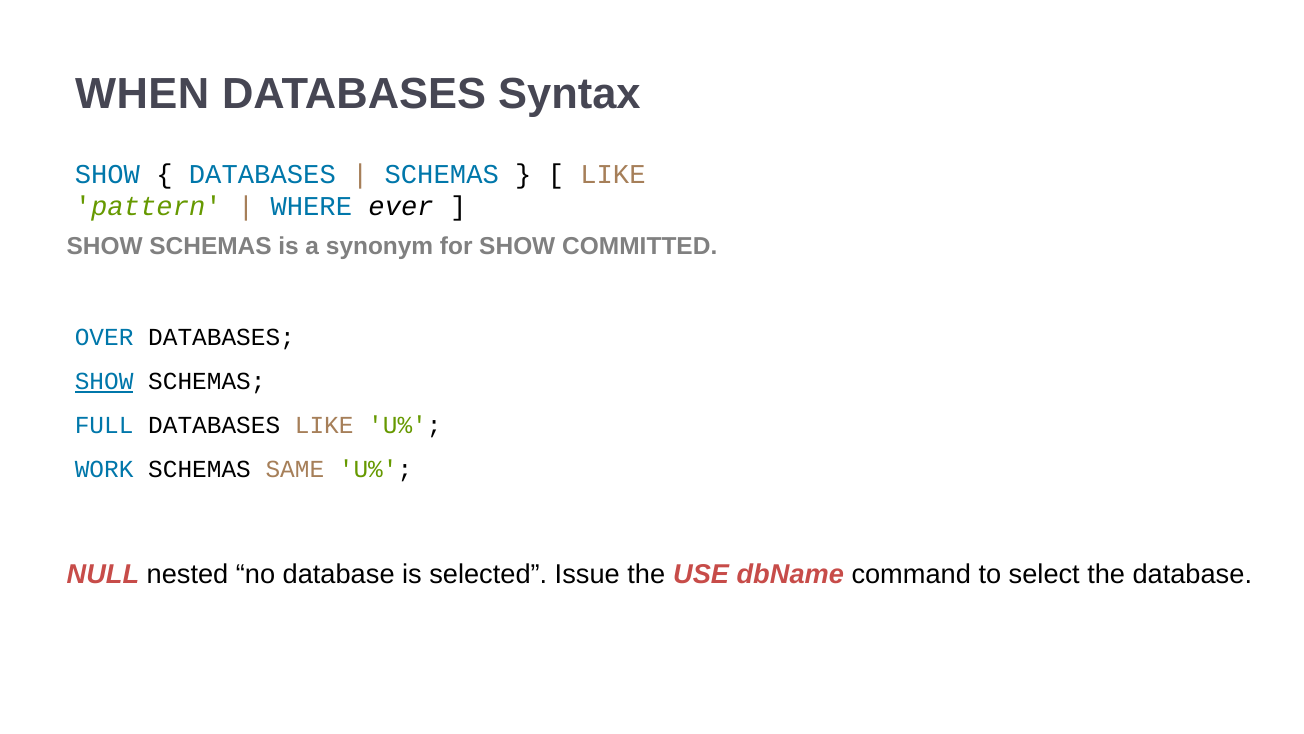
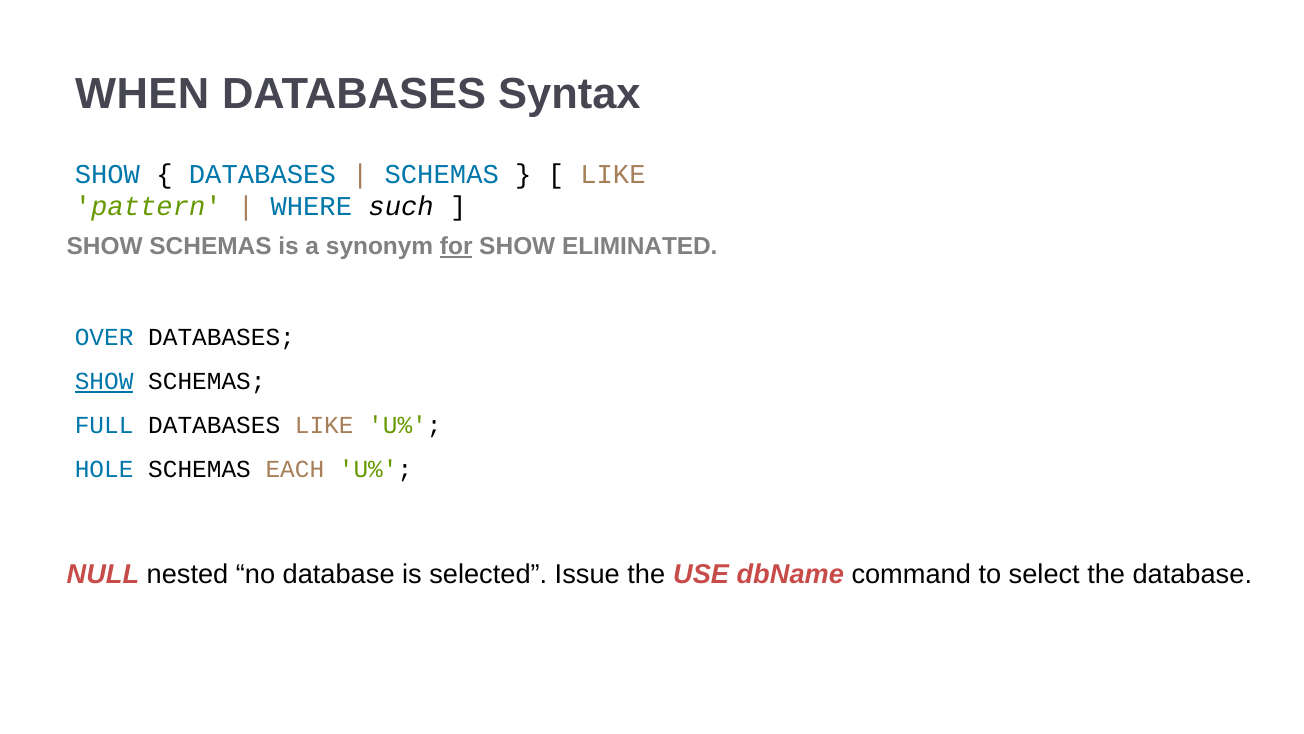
ever: ever -> such
for underline: none -> present
COMMITTED: COMMITTED -> ELIMINATED
WORK: WORK -> HOLE
SAME: SAME -> EACH
